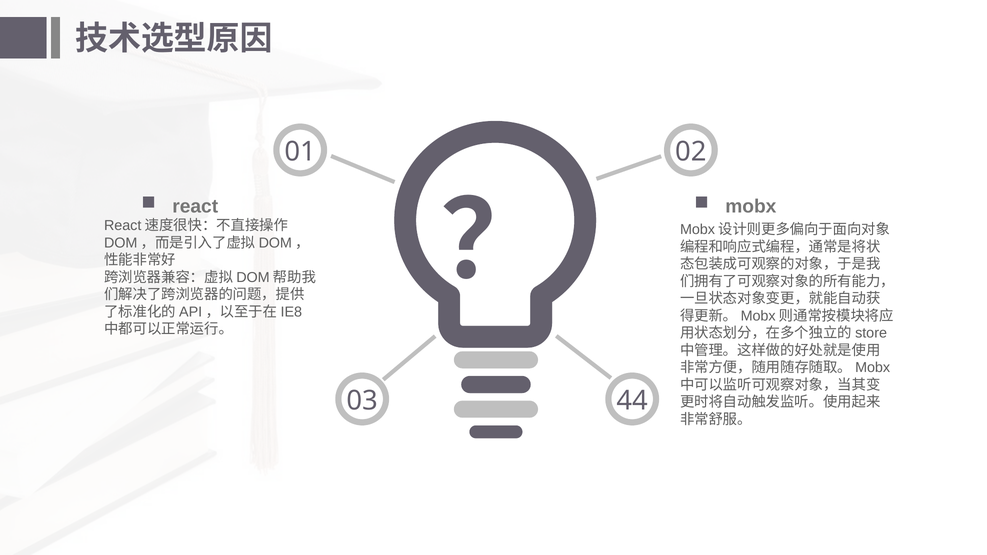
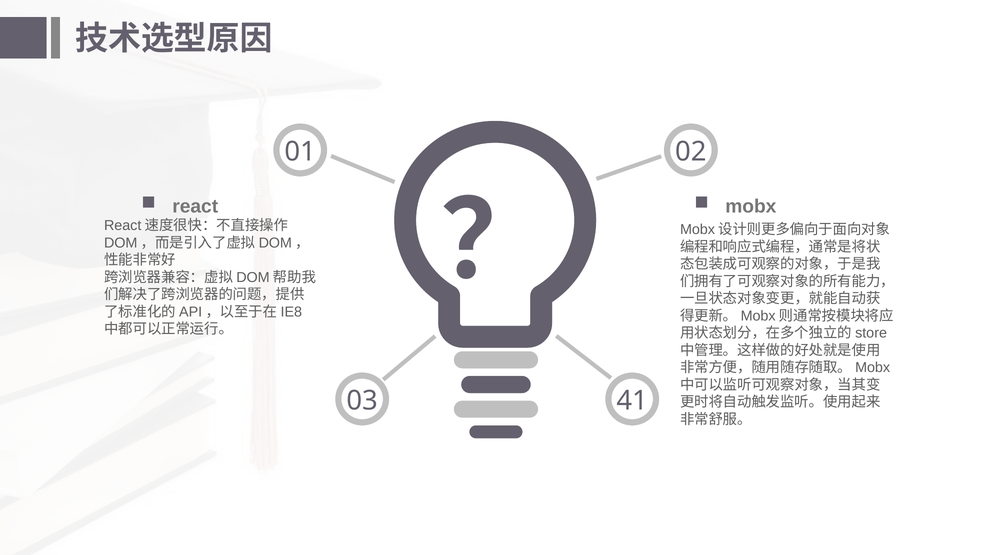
44: 44 -> 41
